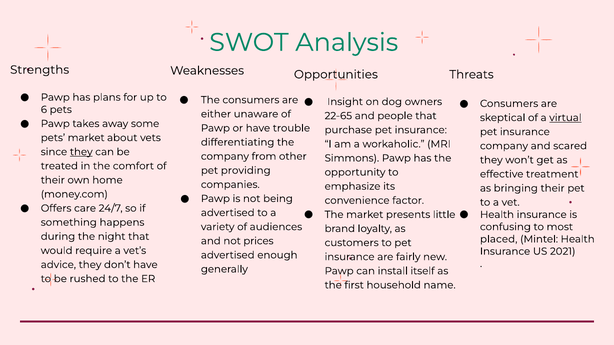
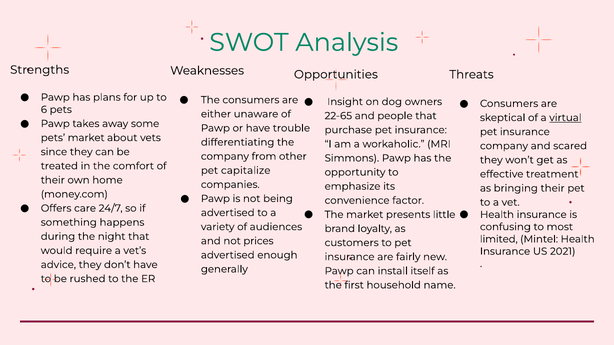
they at (81, 152) underline: present -> none
providing: providing -> capitalize
placed: placed -> limited
